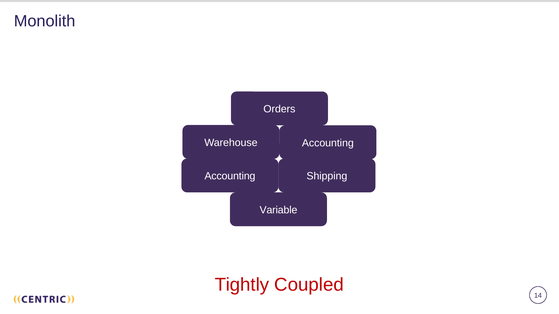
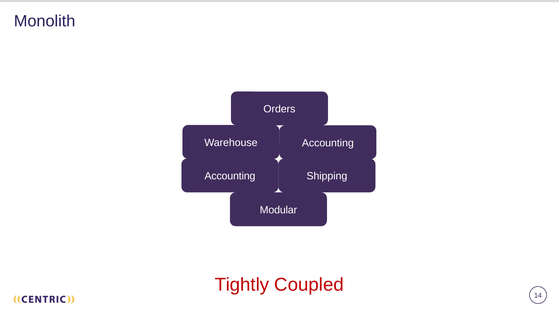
Variable: Variable -> Modular
